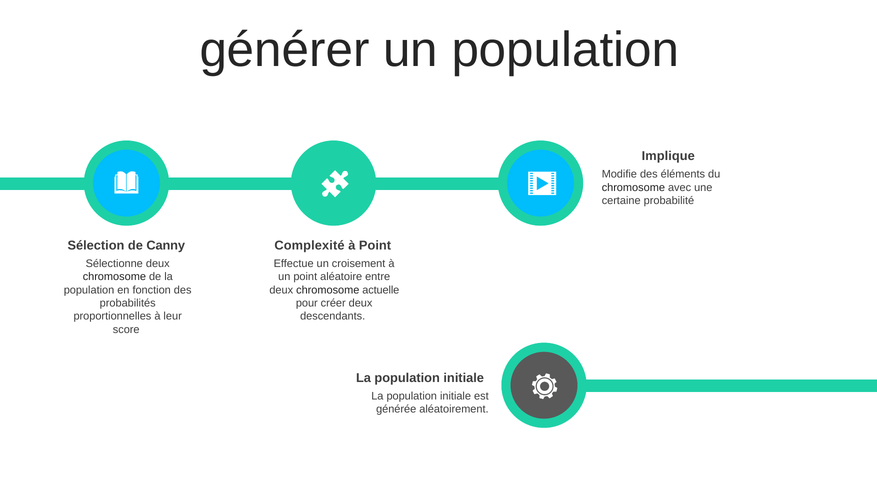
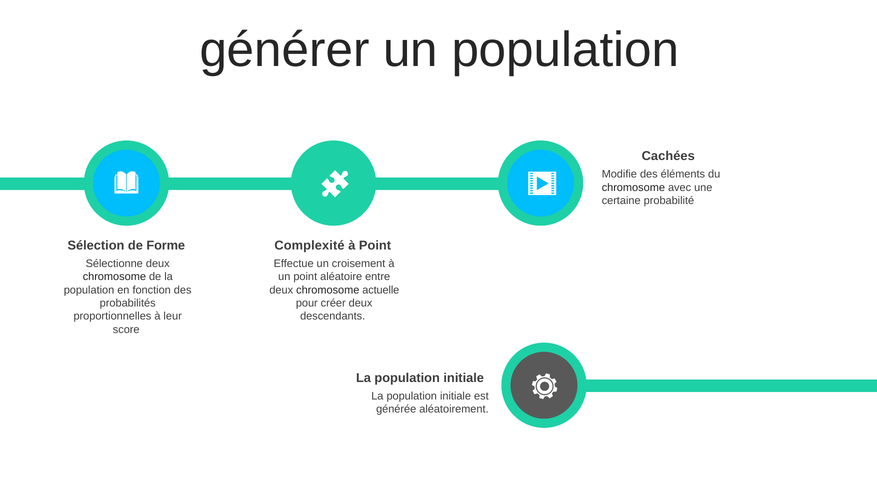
Implique: Implique -> Cachées
Canny: Canny -> Forme
